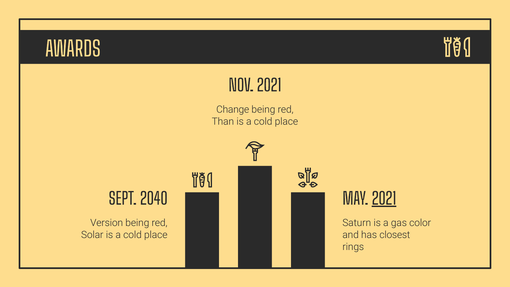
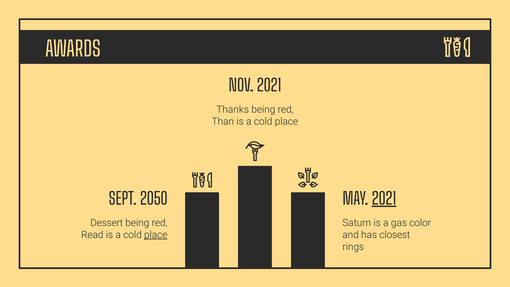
Change: Change -> Thanks
2040: 2040 -> 2050
Version: Version -> Dessert
Solar: Solar -> Read
place at (156, 235) underline: none -> present
